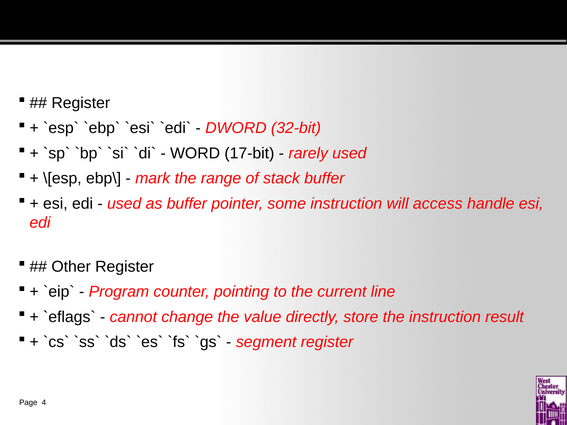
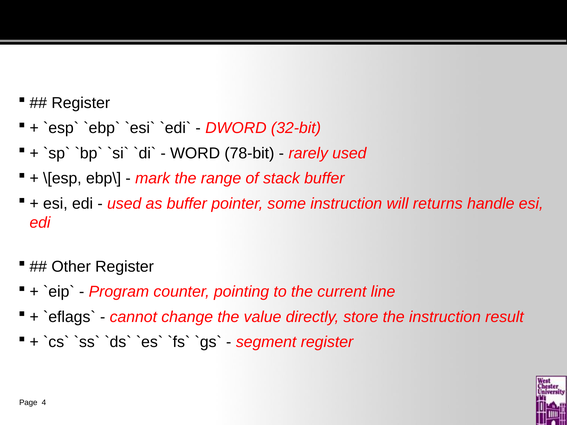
17-bit: 17-bit -> 78-bit
access: access -> returns
